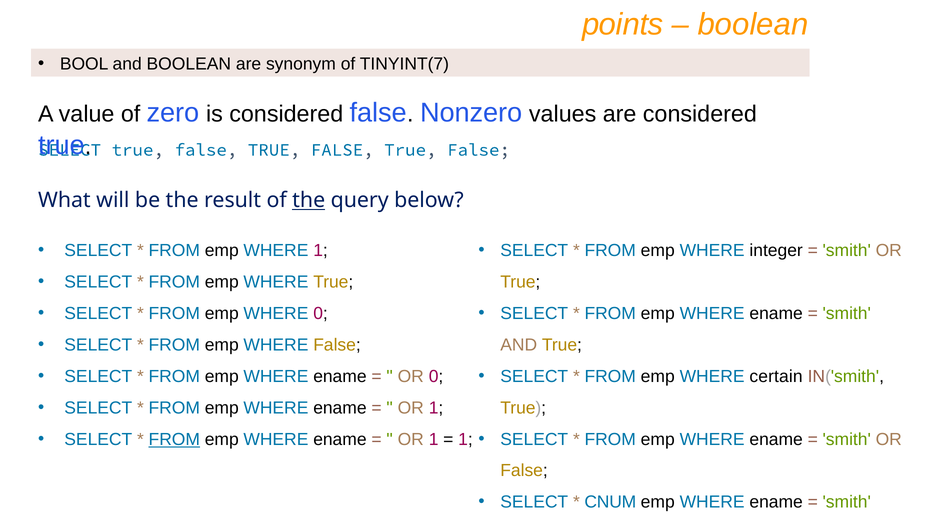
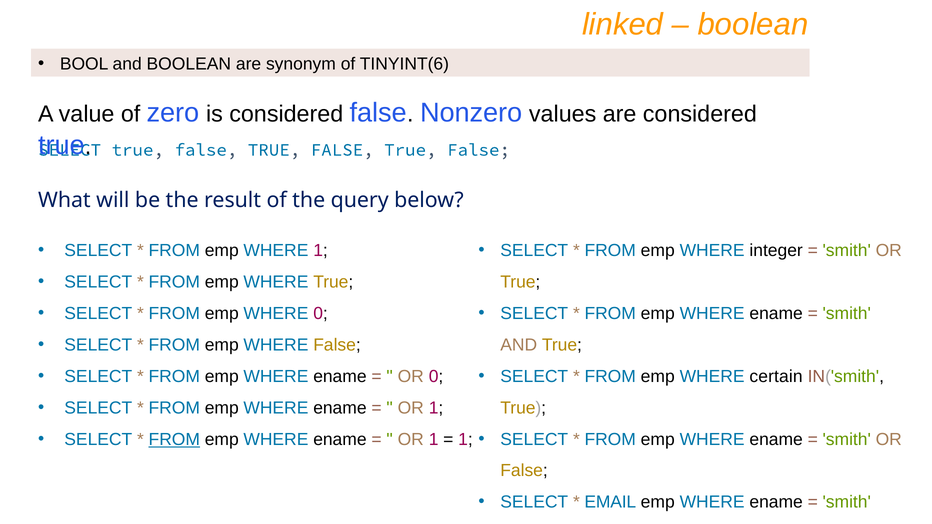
points: points -> linked
TINYINT(7: TINYINT(7 -> TINYINT(6
the at (309, 201) underline: present -> none
CNUM: CNUM -> EMAIL
